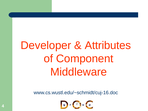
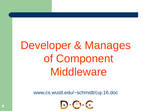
Attributes: Attributes -> Manages
